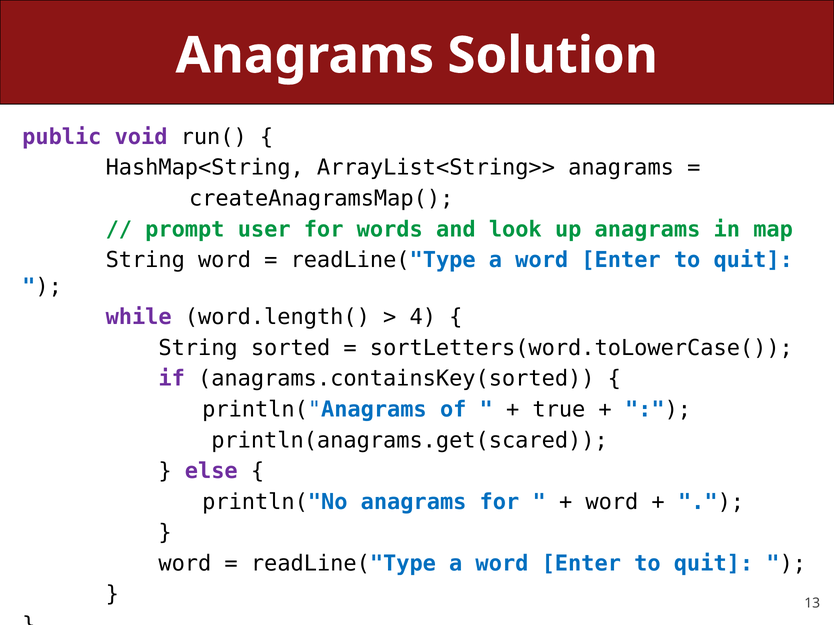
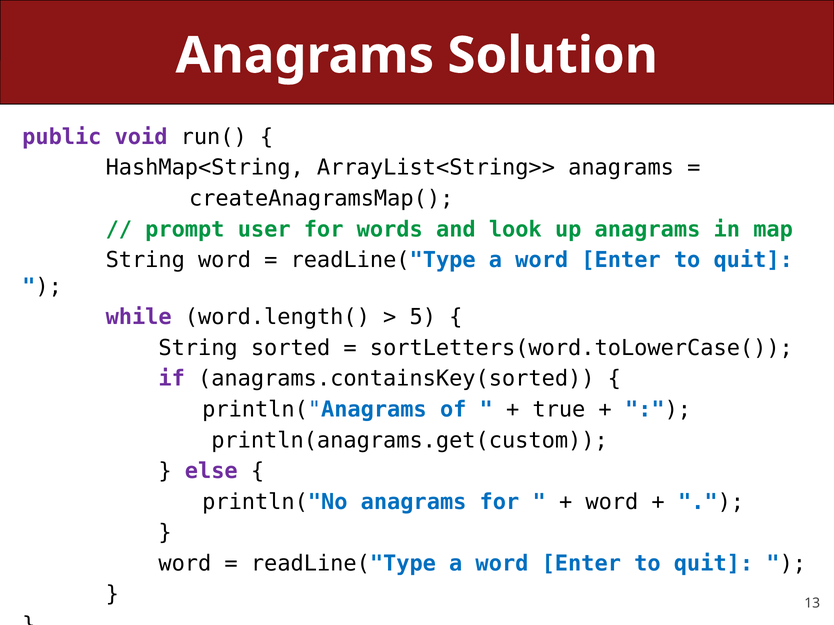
4: 4 -> 5
println(anagrams.get(scared: println(anagrams.get(scared -> println(anagrams.get(custom
